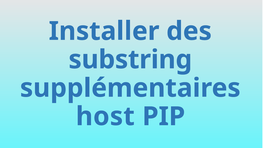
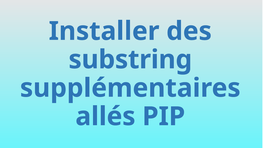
host: host -> allés
